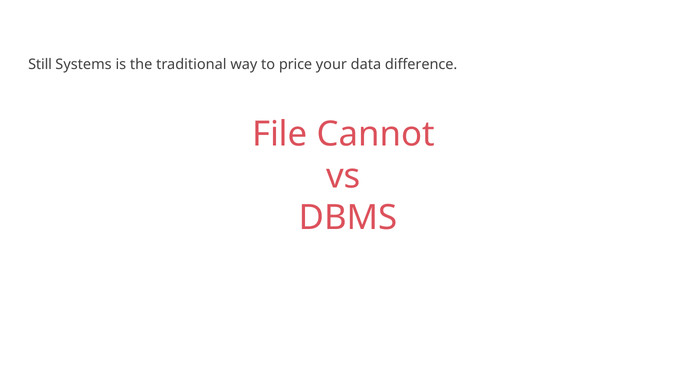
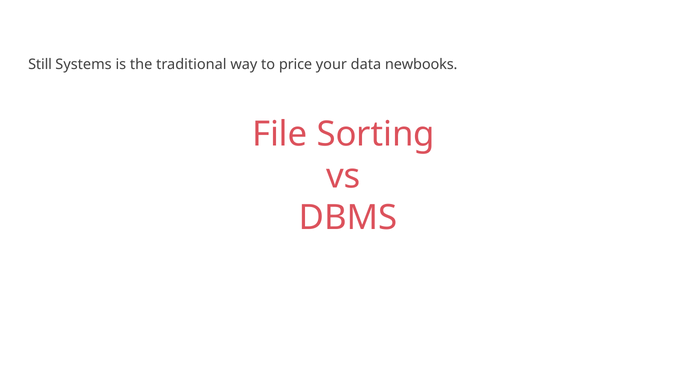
difference: difference -> newbooks
Cannot: Cannot -> Sorting
